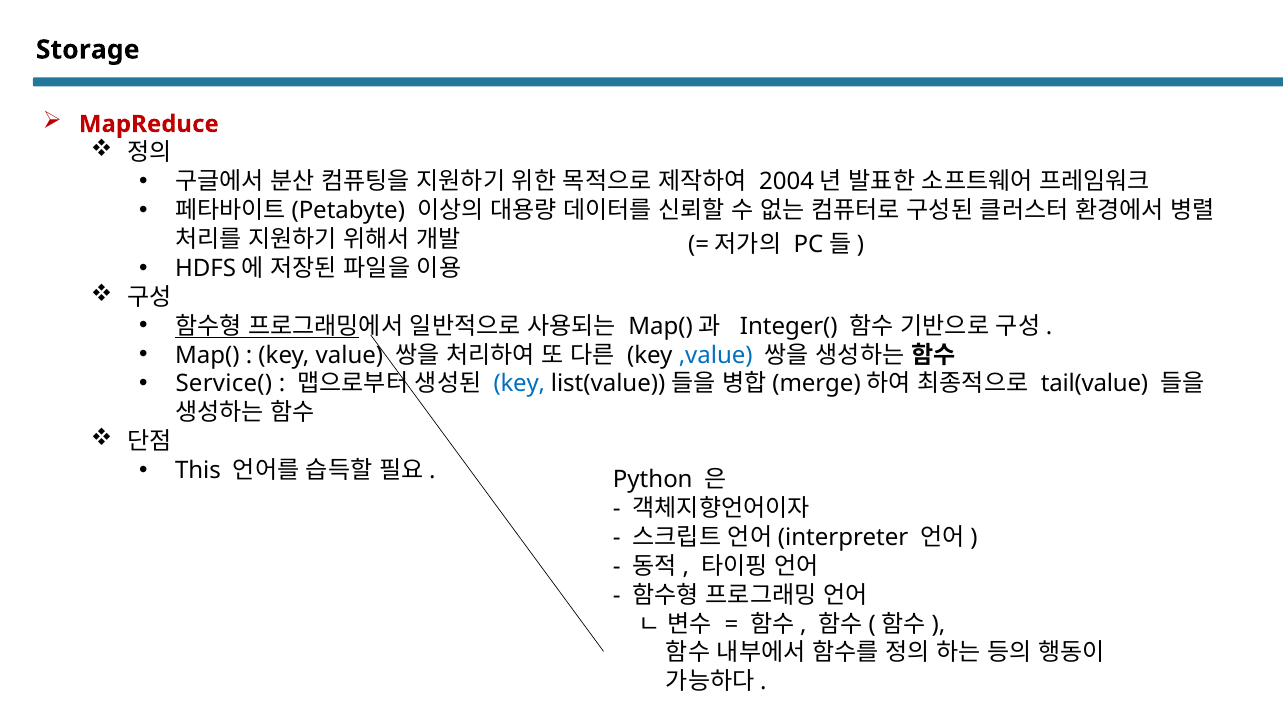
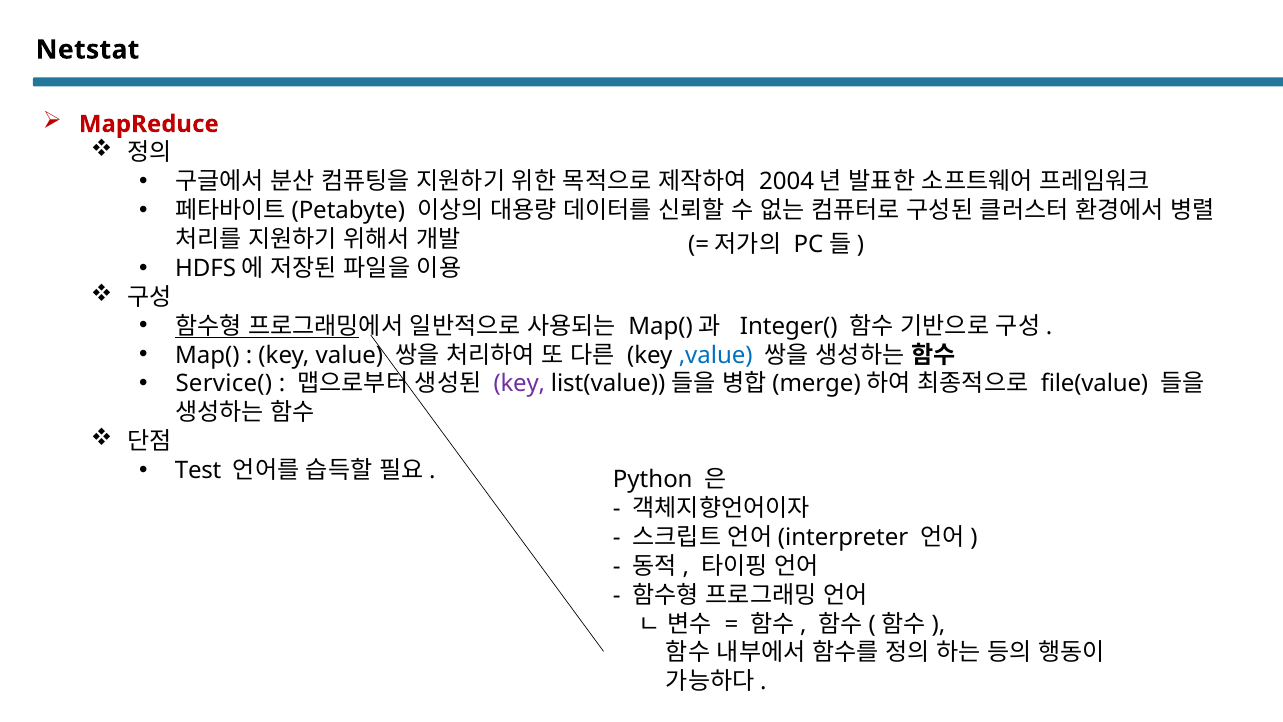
Storage: Storage -> Netstat
key at (519, 384) colour: blue -> purple
tail(value: tail(value -> file(value
This: This -> Test
